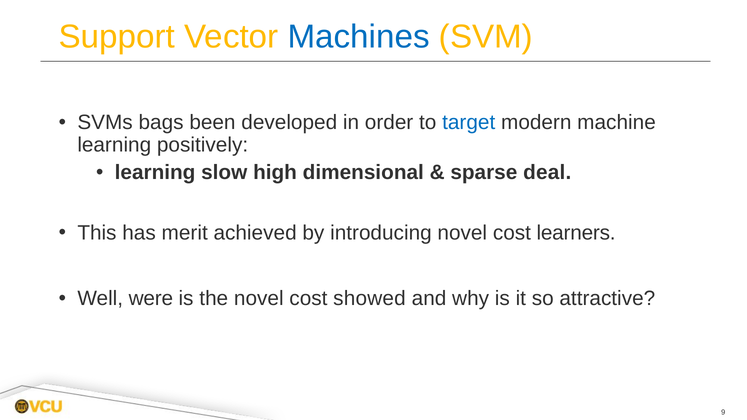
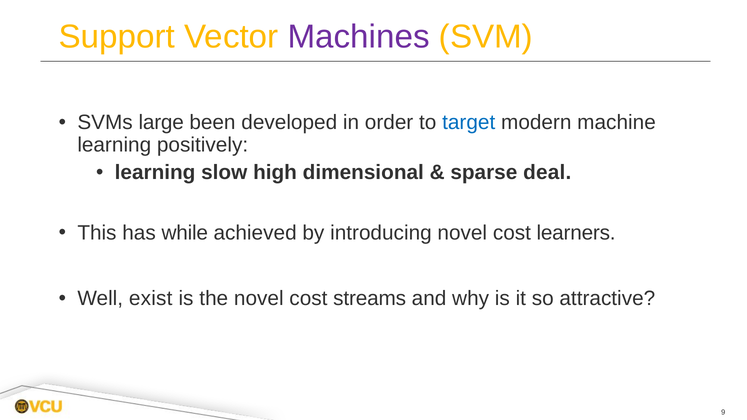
Machines colour: blue -> purple
bags: bags -> large
merit: merit -> while
were: were -> exist
showed: showed -> streams
